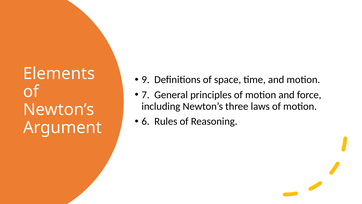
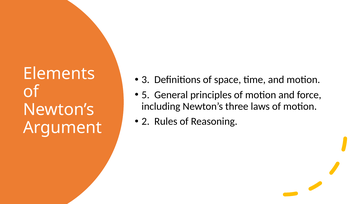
9: 9 -> 3
7: 7 -> 5
6: 6 -> 2
